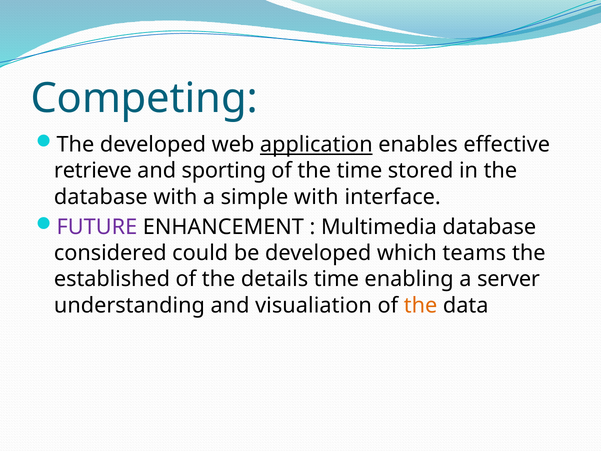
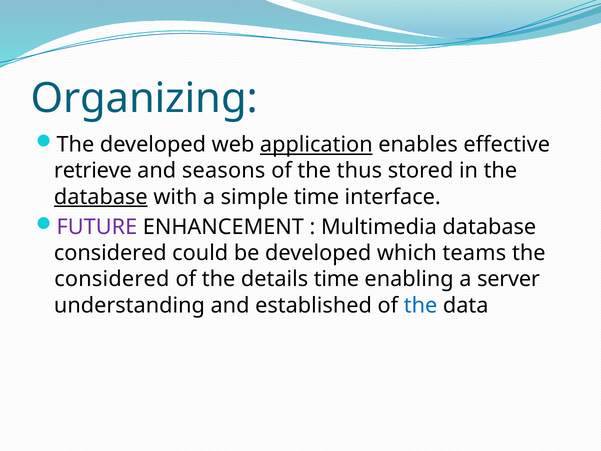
Competing: Competing -> Organizing
sporting: sporting -> seasons
the time: time -> thus
database at (101, 197) underline: none -> present
simple with: with -> time
established at (112, 279): established -> considered
visualiation: visualiation -> established
the at (421, 305) colour: orange -> blue
